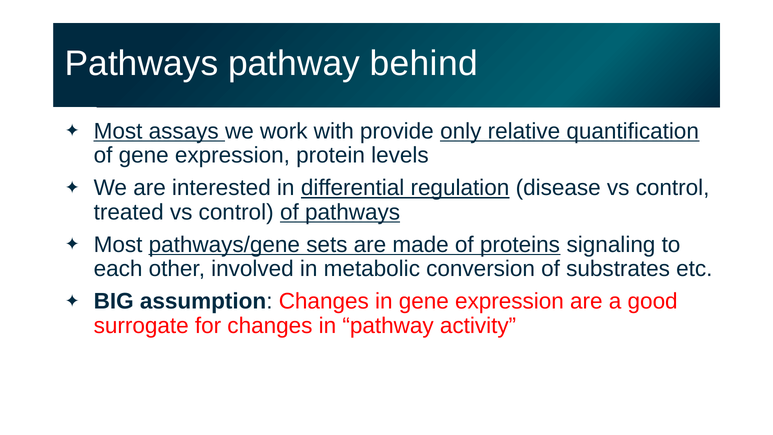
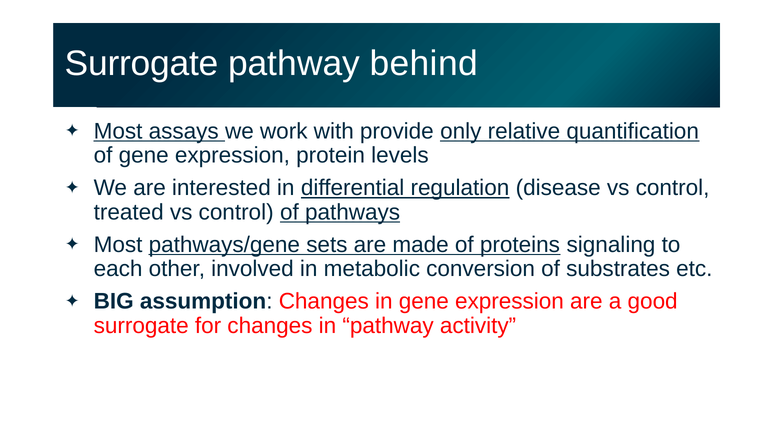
Pathways at (142, 63): Pathways -> Surrogate
